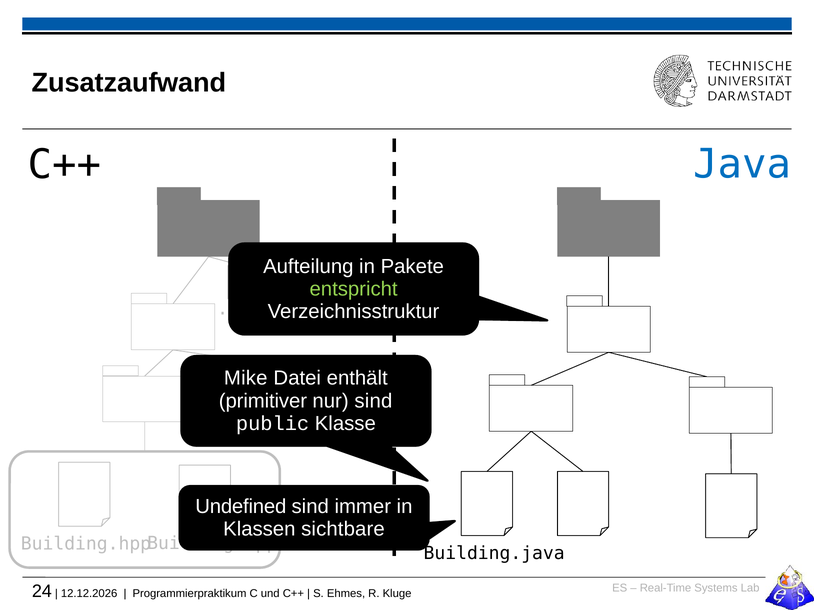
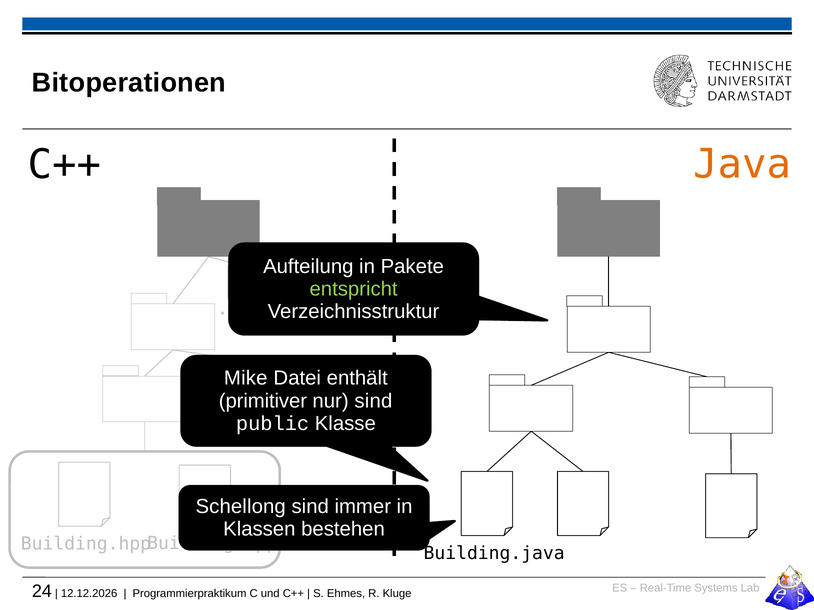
Zusatzaufwand: Zusatzaufwand -> Bitoperationen
Java colour: blue -> orange
Undefined: Undefined -> Schellong
sichtbare: sichtbare -> bestehen
